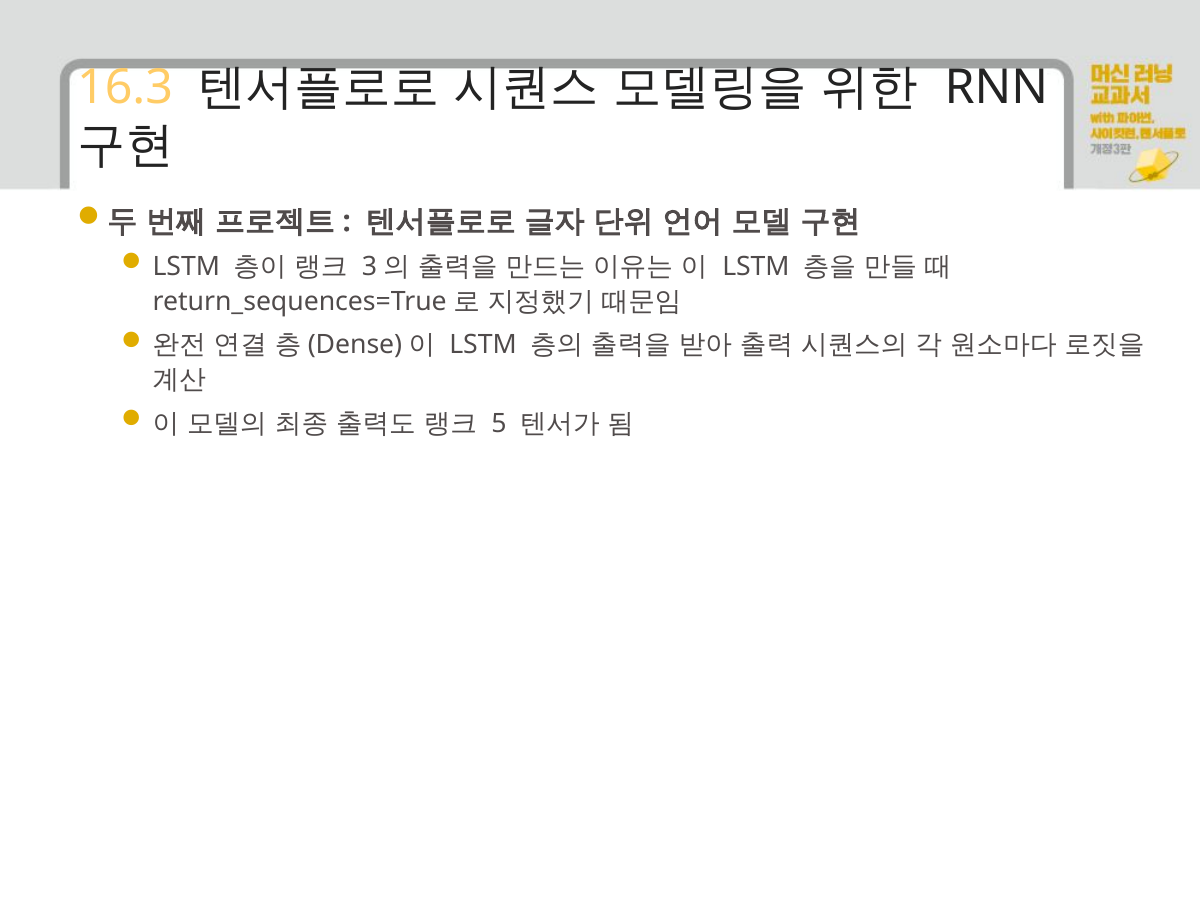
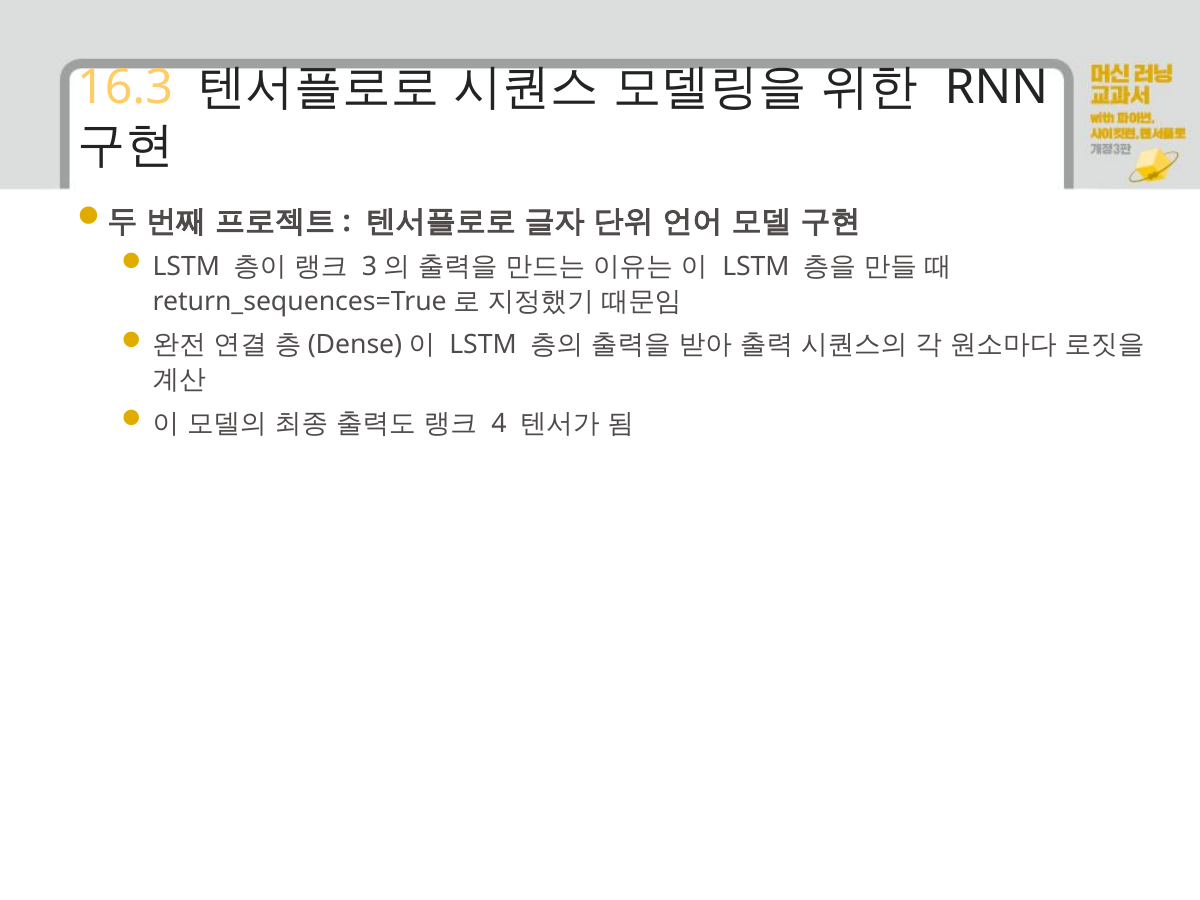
5: 5 -> 4
